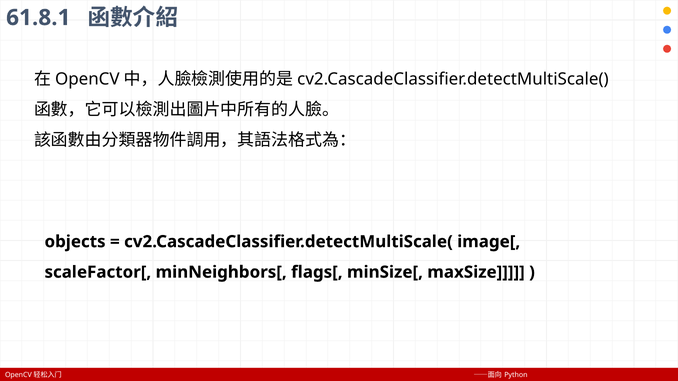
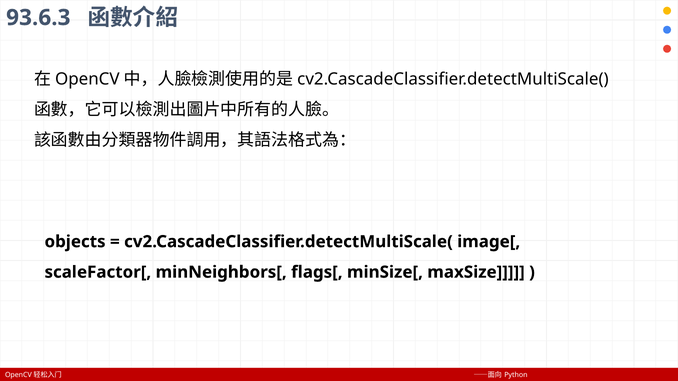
61.8.1: 61.8.1 -> 93.6.3
